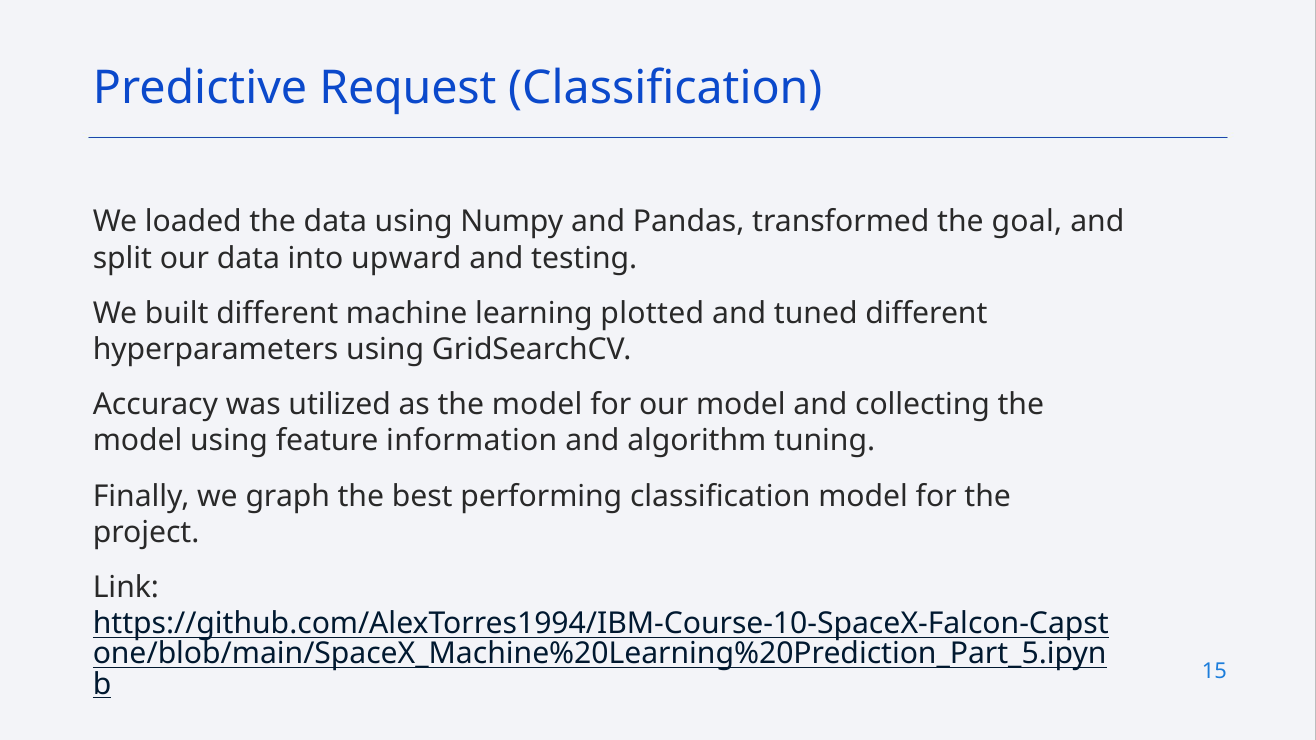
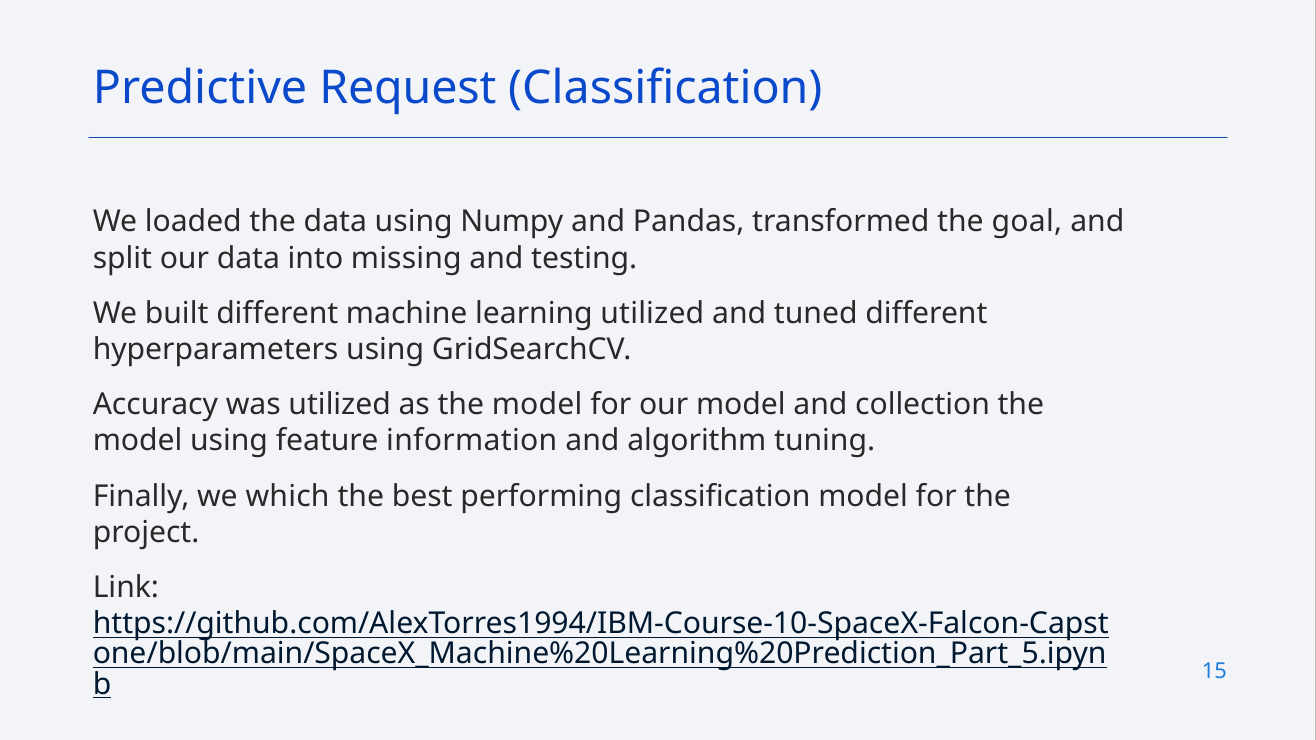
upward: upward -> missing
learning plotted: plotted -> utilized
collecting: collecting -> collection
graph: graph -> which
